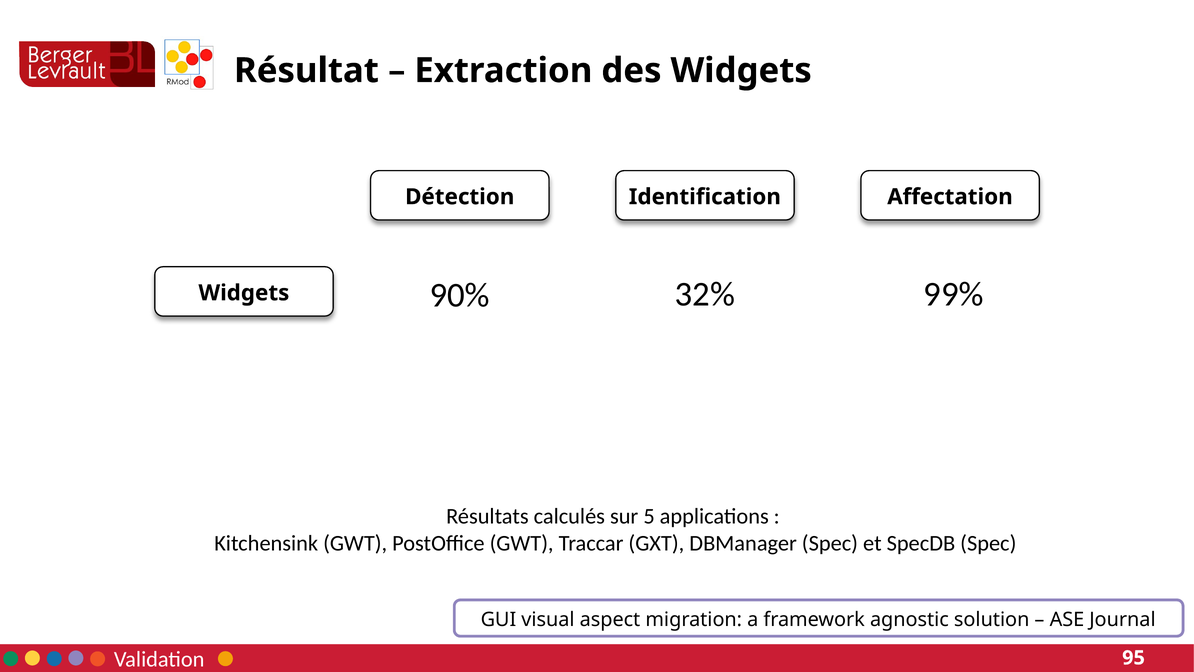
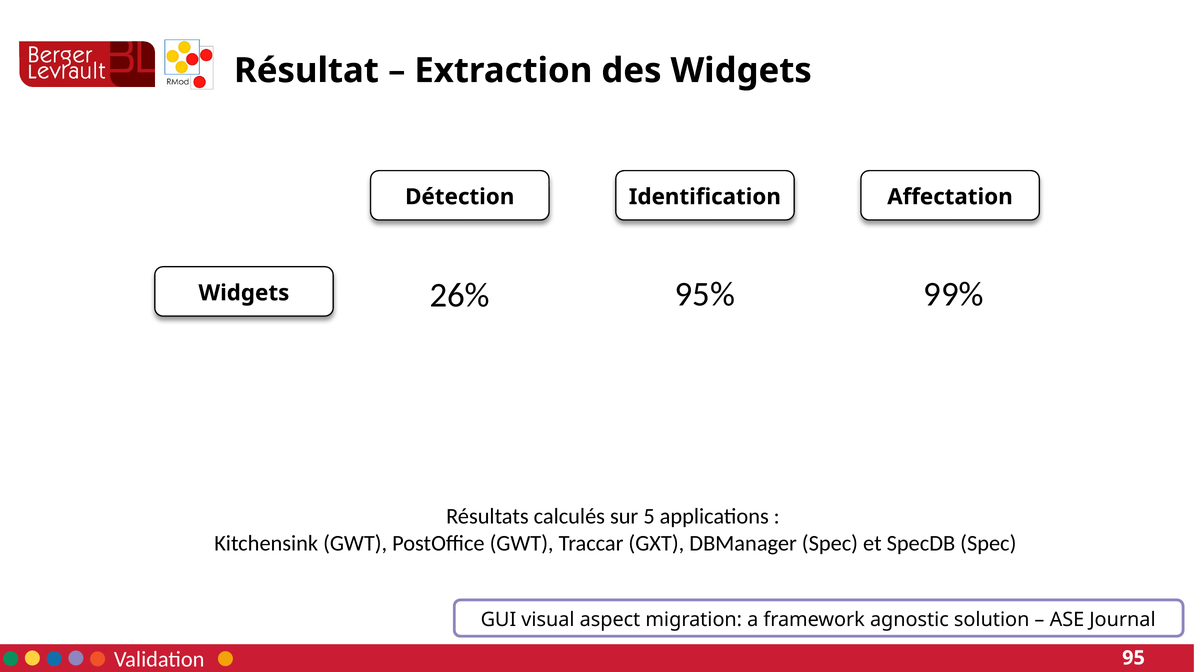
32%: 32% -> 95%
90%: 90% -> 26%
